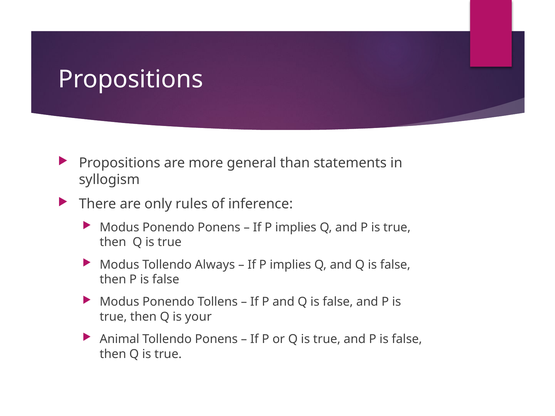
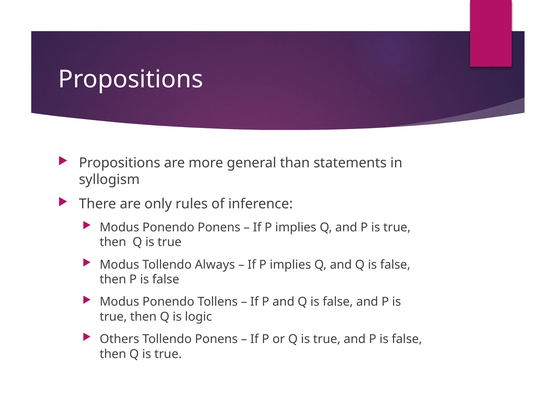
your: your -> logic
Animal: Animal -> Others
